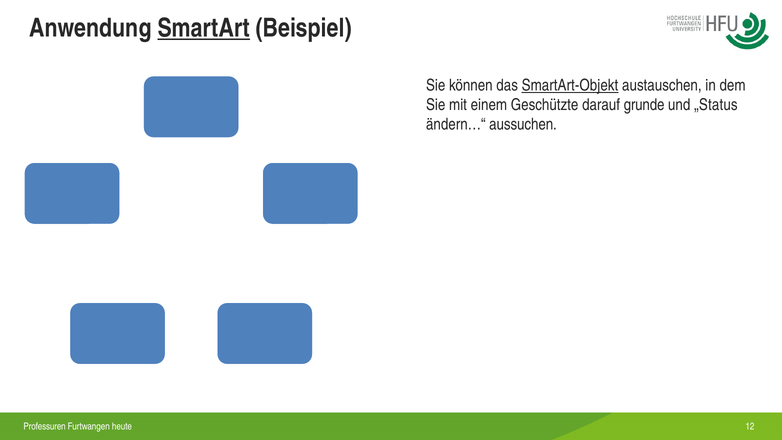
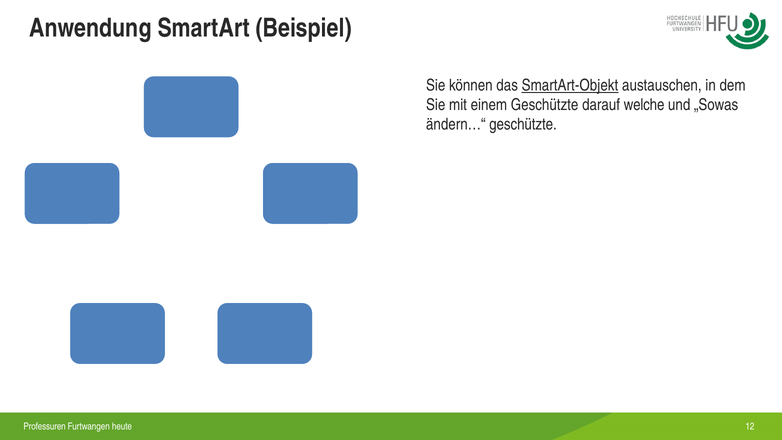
SmartArt underline: present -> none
grunde: grunde -> welche
„Status: „Status -> „Sowas
ändern…“ aussuchen: aussuchen -> geschützte
